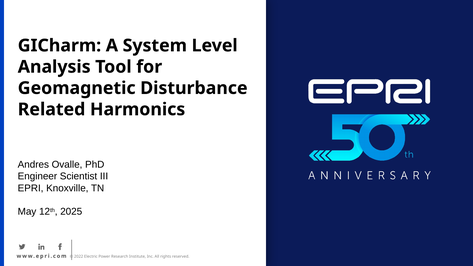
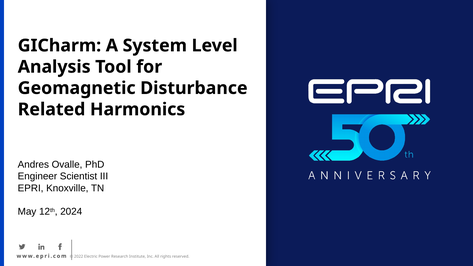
2025: 2025 -> 2024
